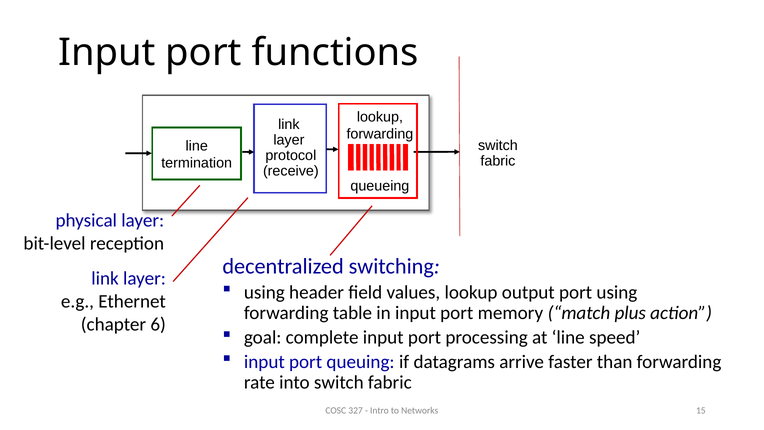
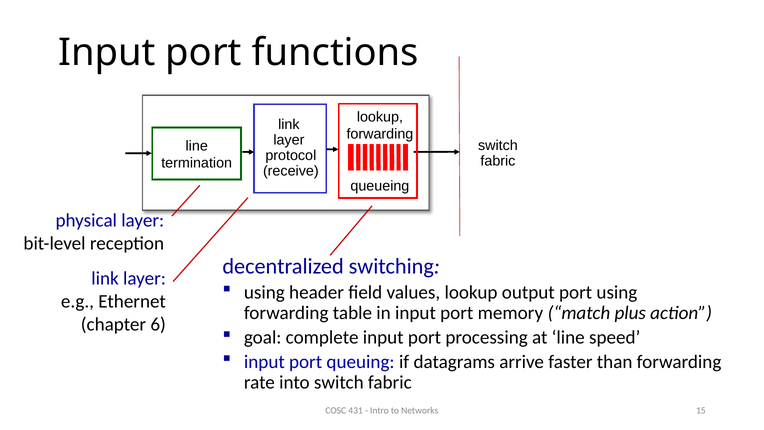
327: 327 -> 431
